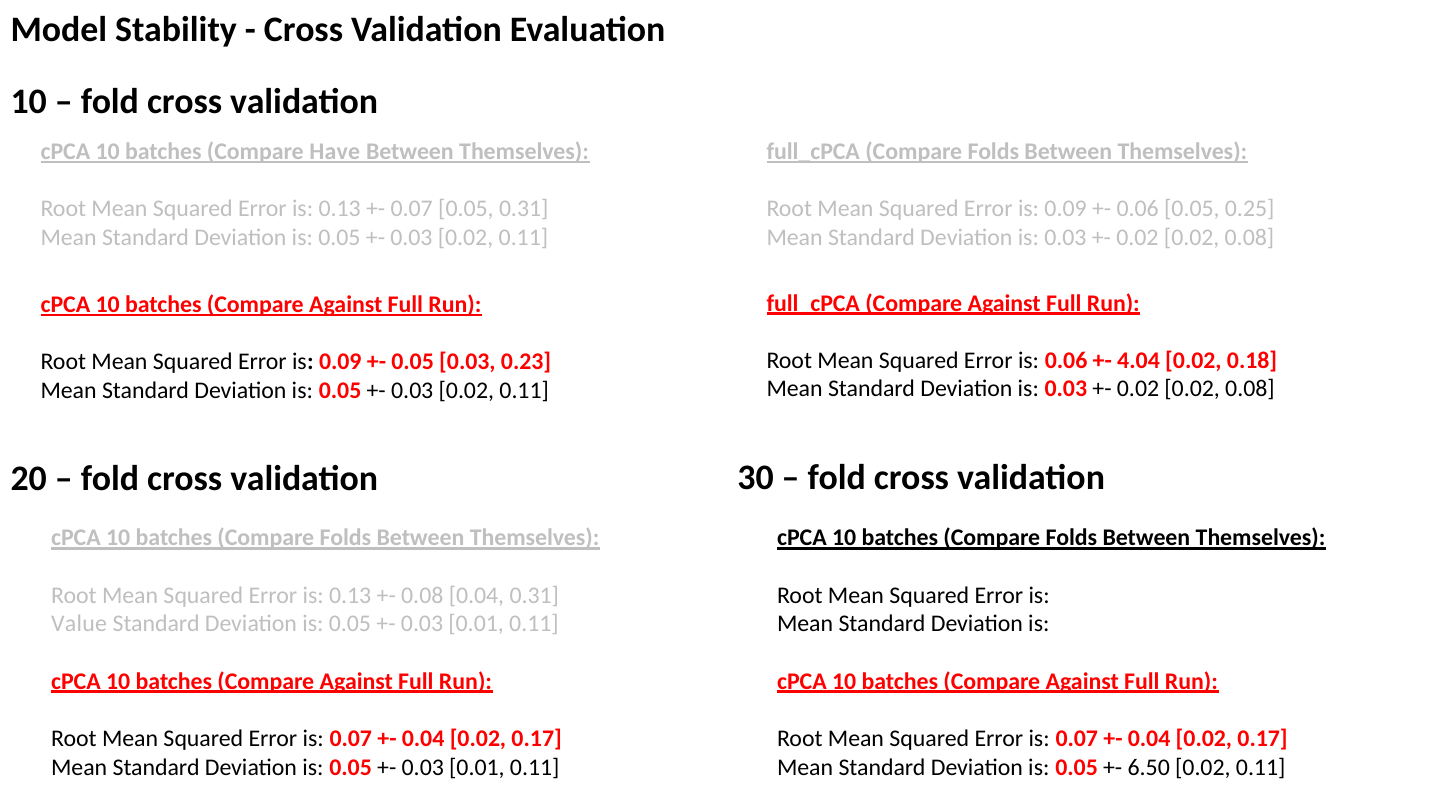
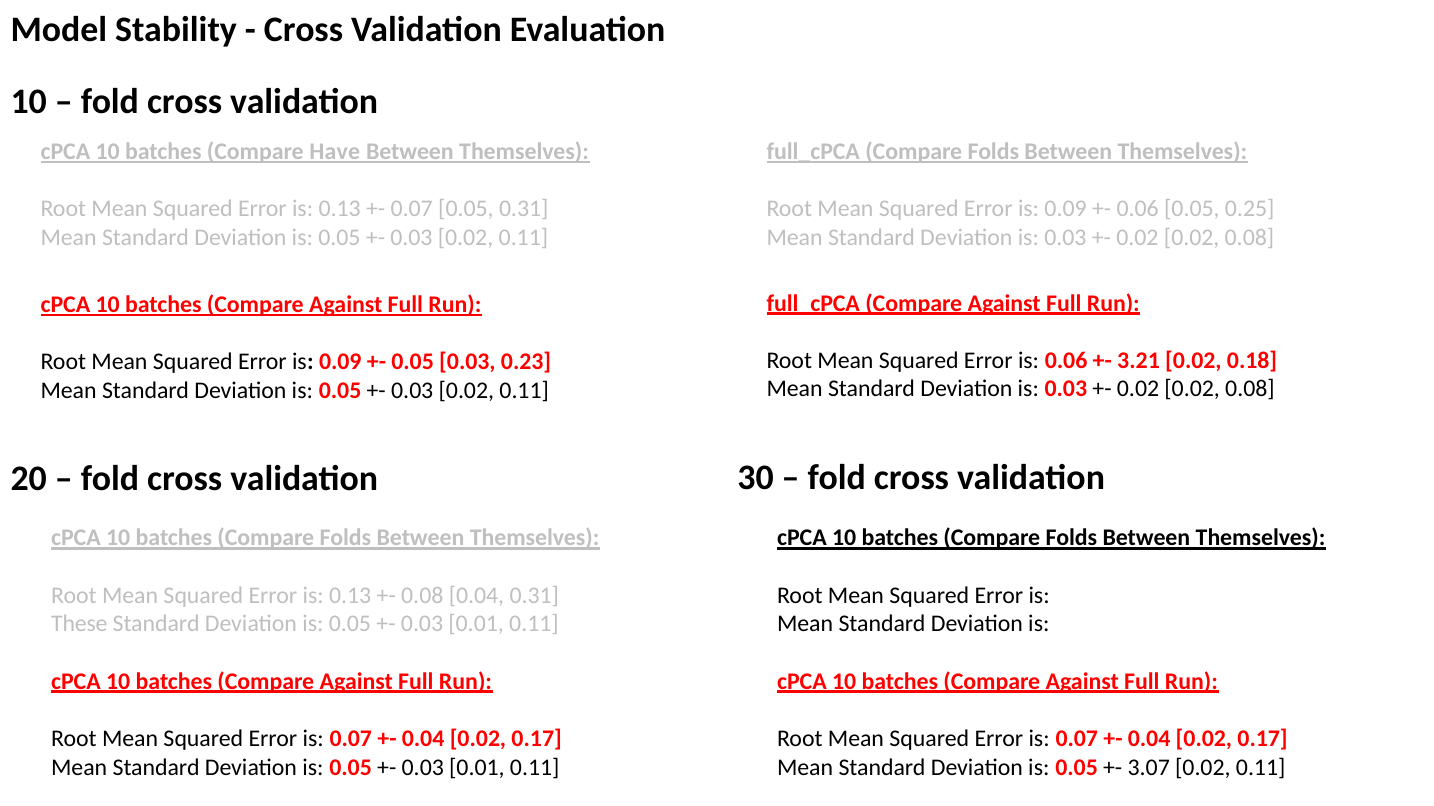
4.04: 4.04 -> 3.21
Value: Value -> These
6.50: 6.50 -> 3.07
